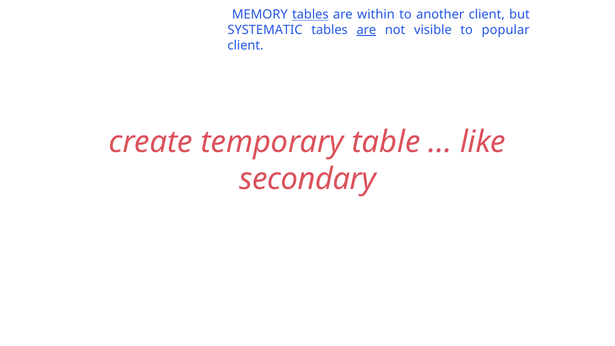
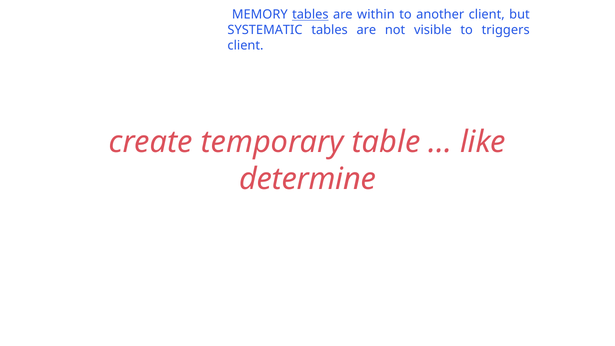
are at (366, 30) underline: present -> none
popular: popular -> triggers
secondary: secondary -> determine
